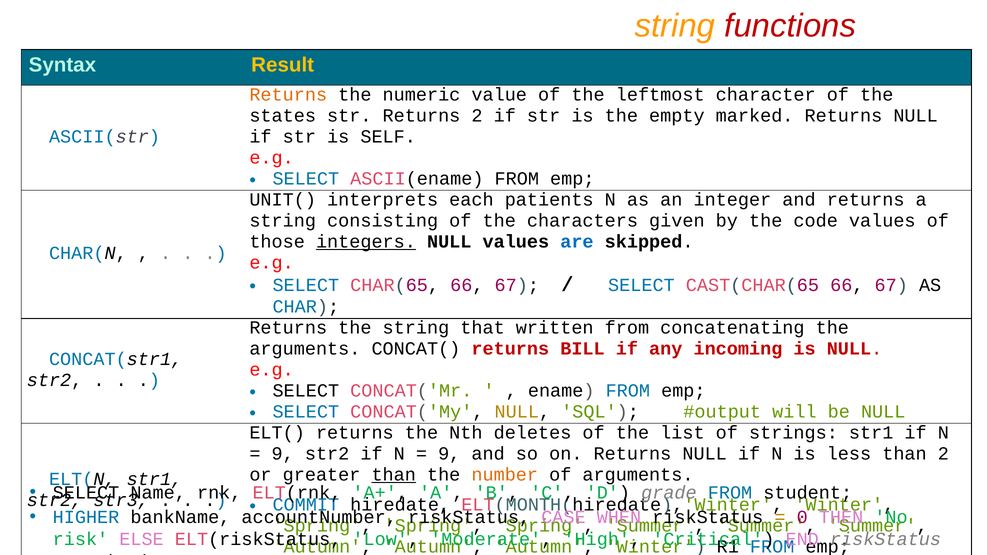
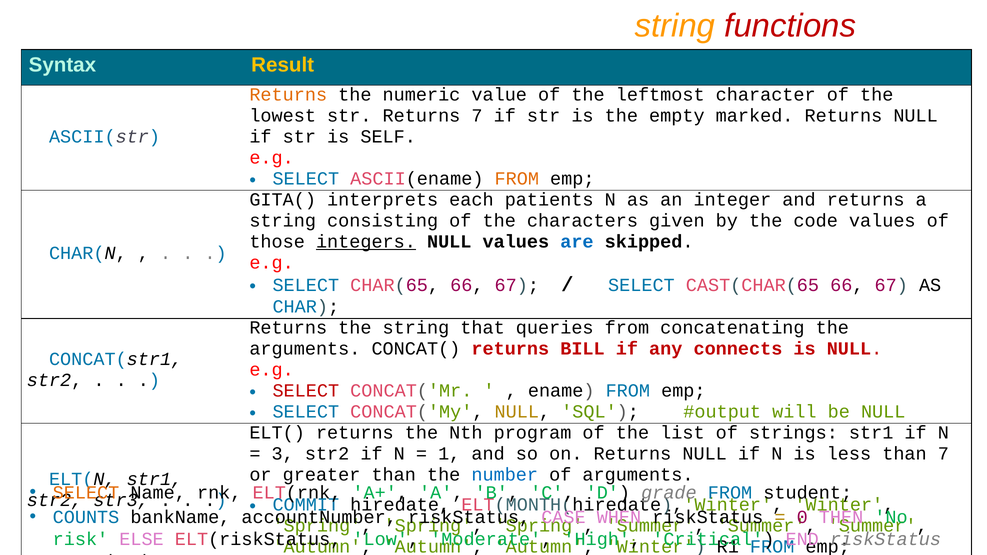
states: states -> lowest
Returns 2: 2 -> 7
FROM at (517, 179) colour: black -> orange
UNIT(: UNIT( -> GITA(
written: written -> queries
incoming: incoming -> connects
SELECT at (306, 391) colour: black -> red
deletes: deletes -> program
9 at (283, 454): 9 -> 3
9 at (449, 454): 9 -> 1
than 2: 2 -> 7
than at (394, 475) underline: present -> none
number colour: orange -> blue
SELECT at (86, 493) colour: black -> orange
HIGHER: HIGHER -> COUNTS
